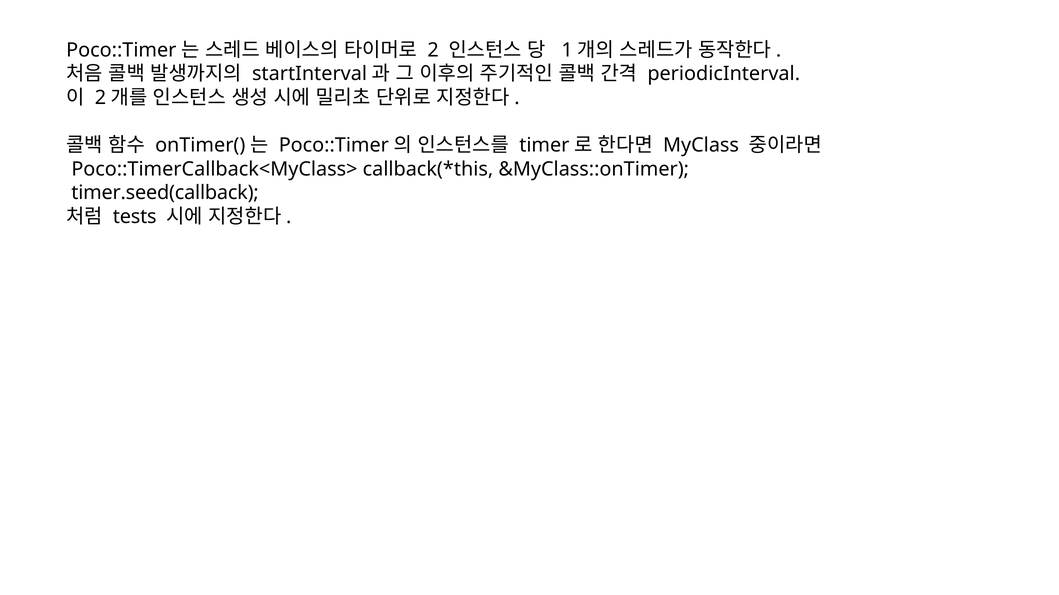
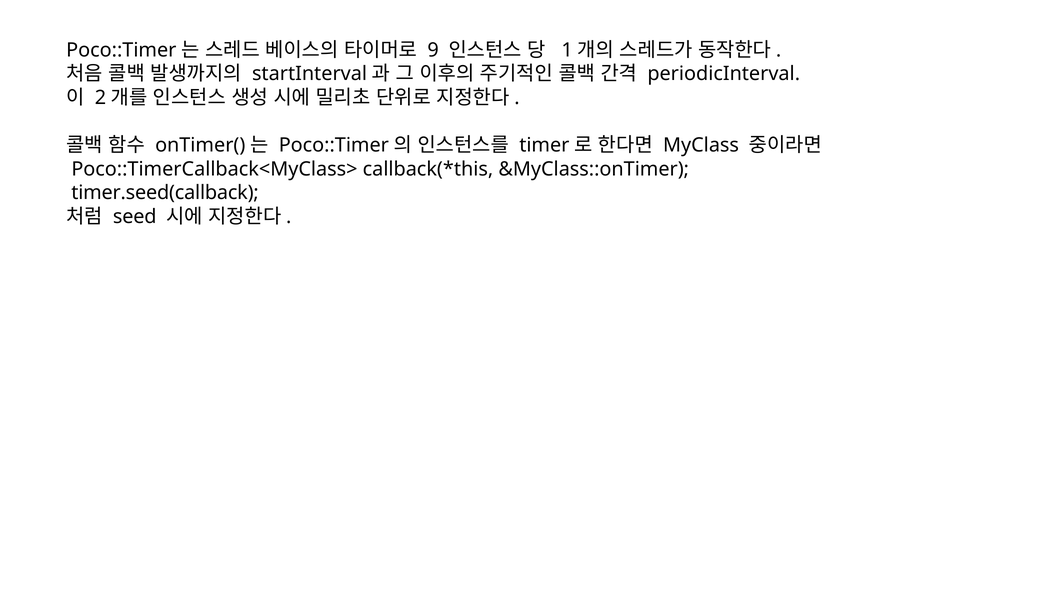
2: 2 -> 9
tests: tests -> seed
